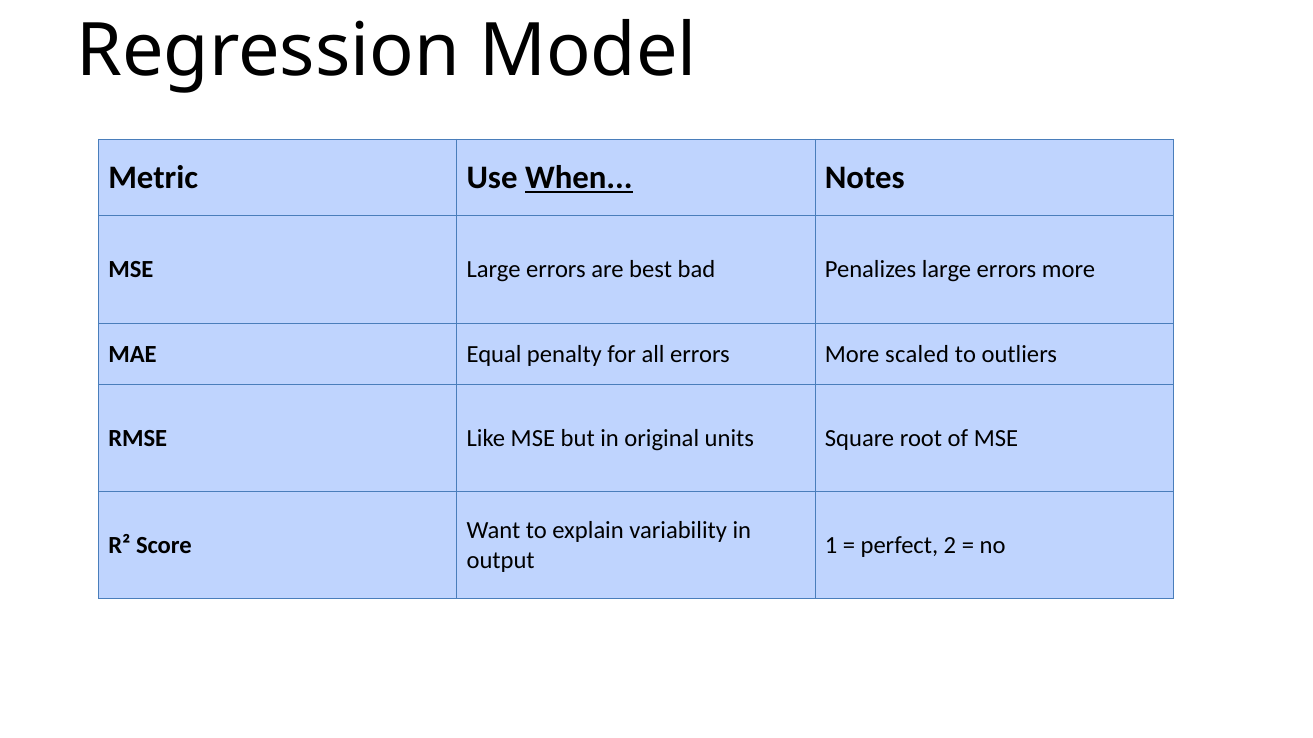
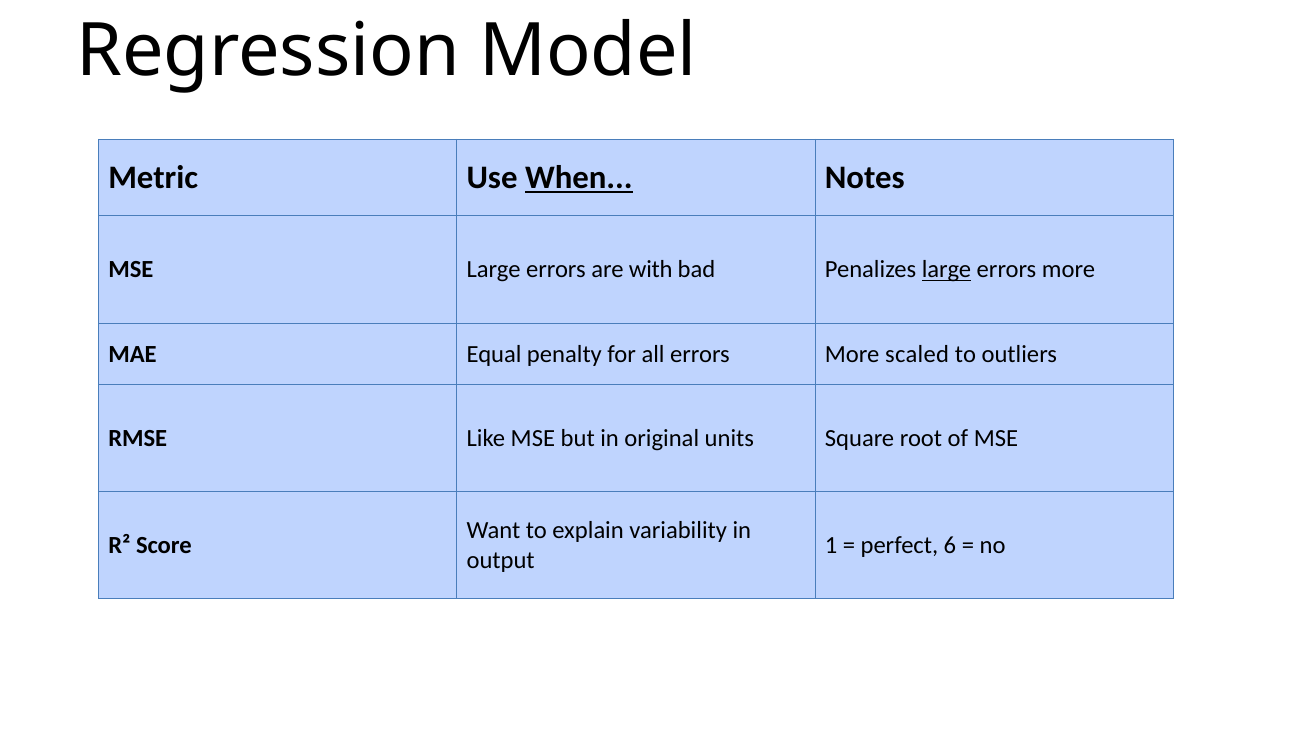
best: best -> with
large at (947, 270) underline: none -> present
2: 2 -> 6
